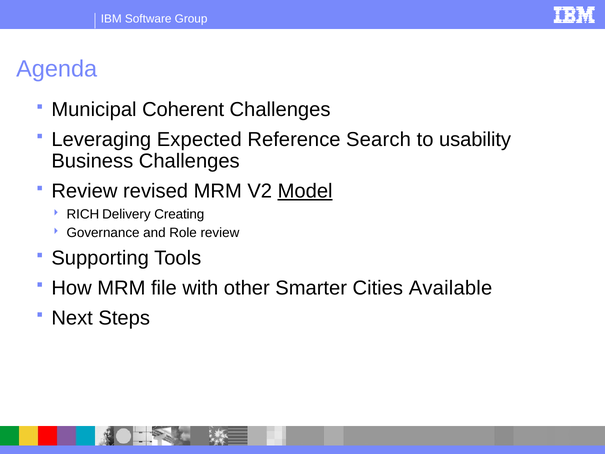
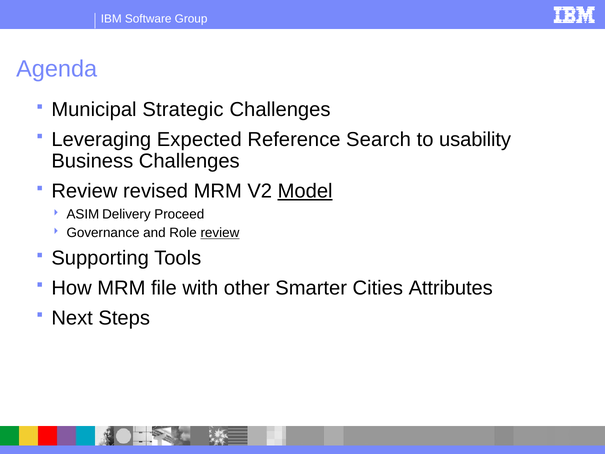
Coherent: Coherent -> Strategic
RICH: RICH -> ASIM
Creating: Creating -> Proceed
review at (220, 233) underline: none -> present
Available: Available -> Attributes
